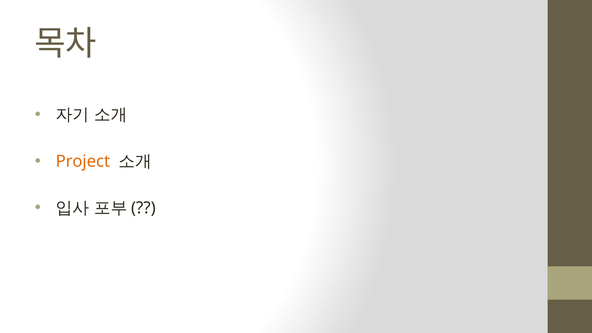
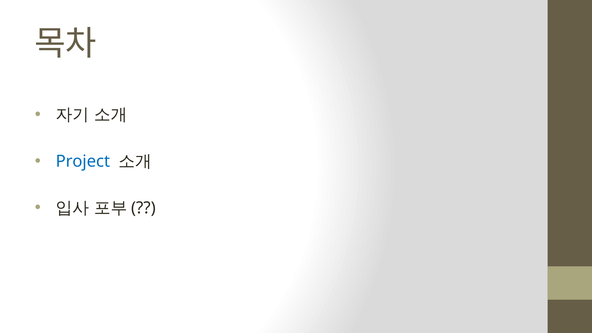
Project colour: orange -> blue
